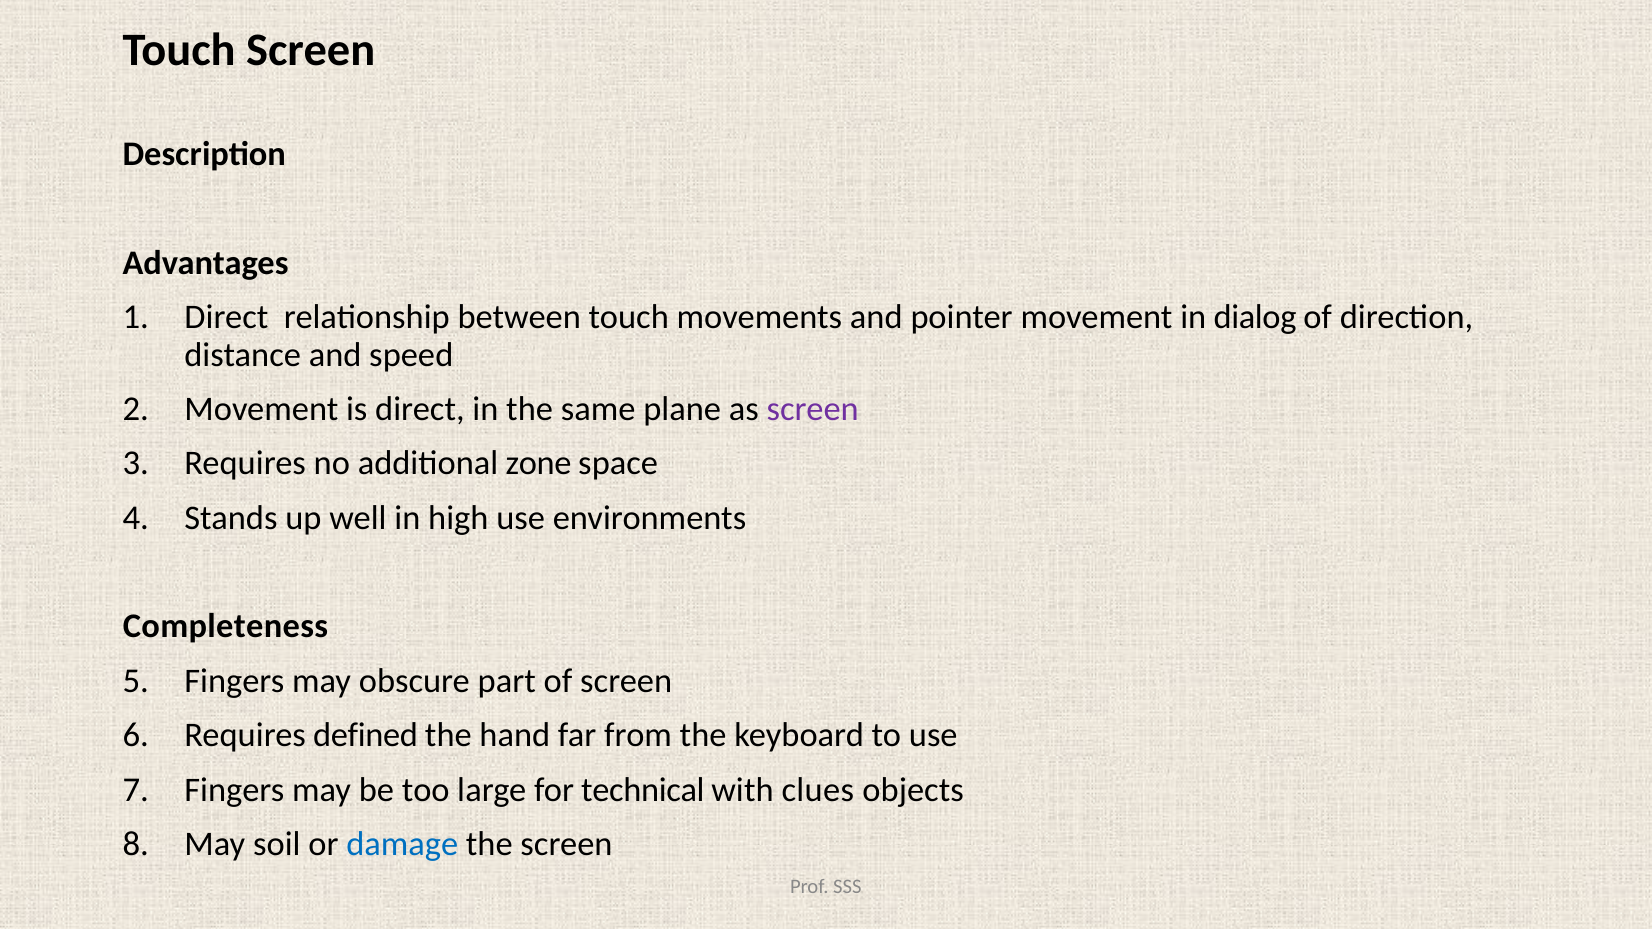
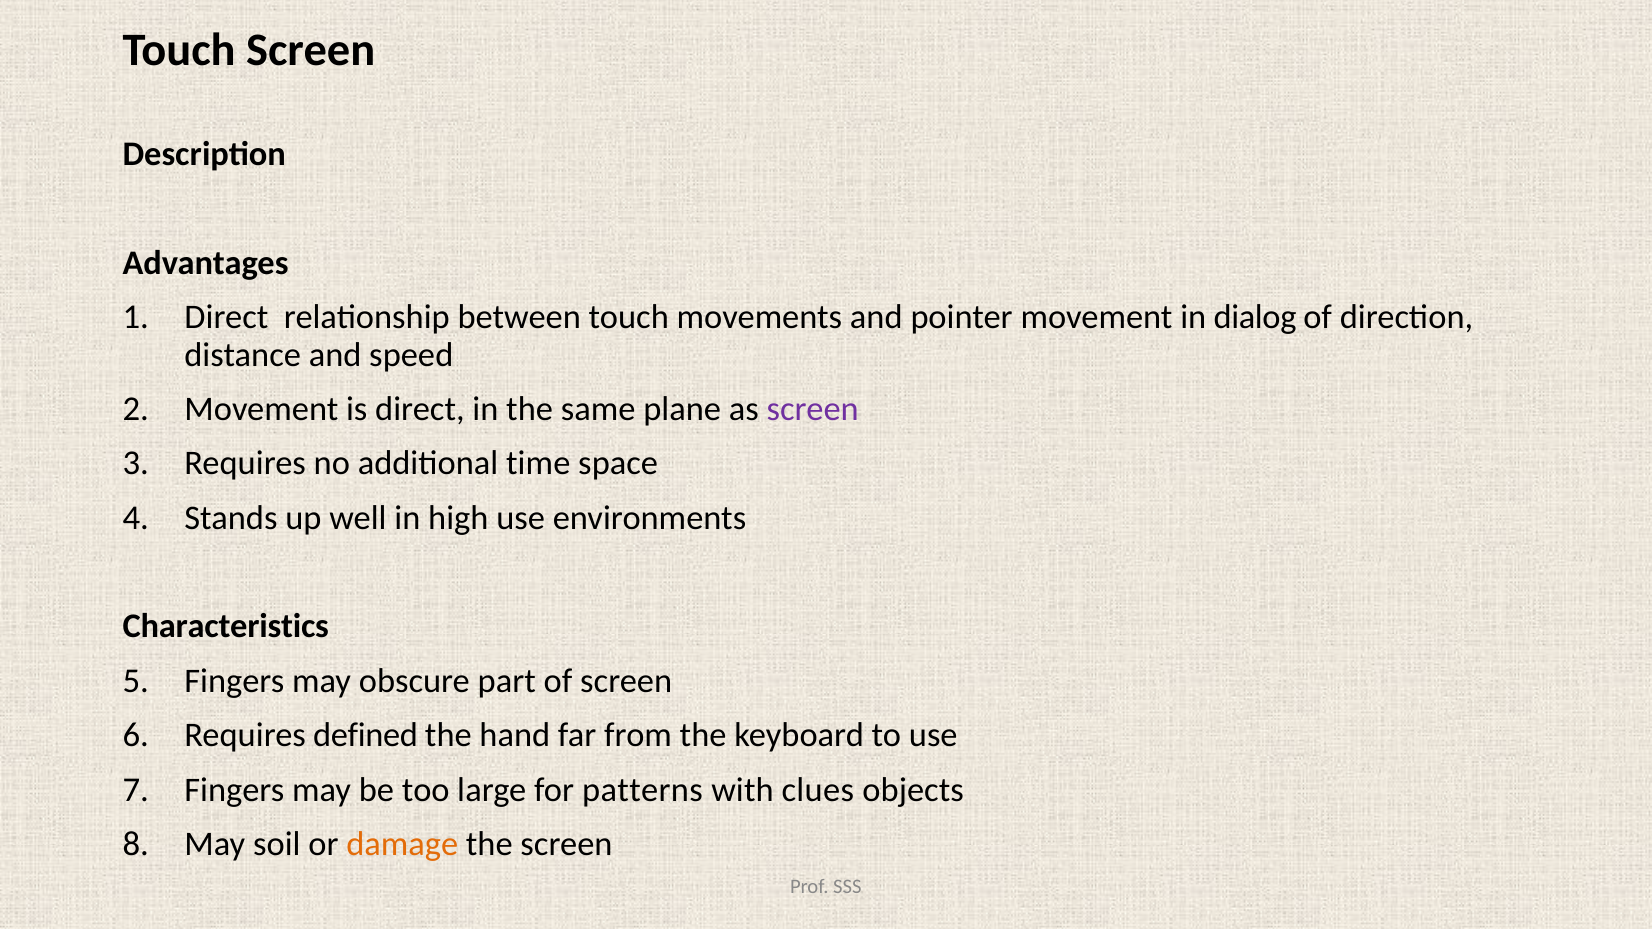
zone: zone -> time
Completeness: Completeness -> Characteristics
technical: technical -> patterns
damage colour: blue -> orange
